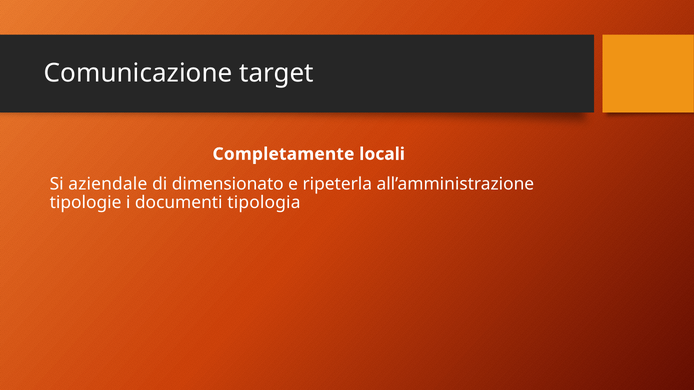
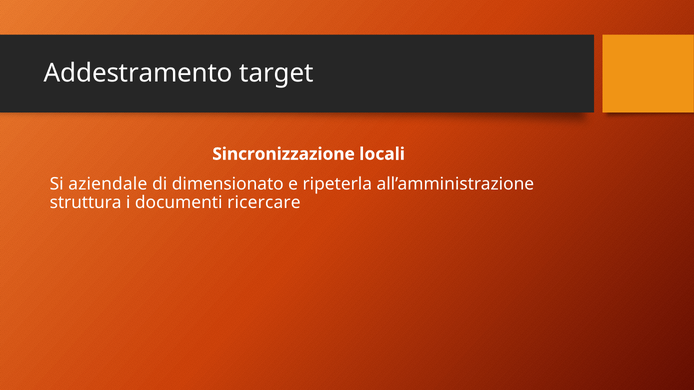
Comunicazione: Comunicazione -> Addestramento
Completamente: Completamente -> Sincronizzazione
tipologie: tipologie -> struttura
tipologia: tipologia -> ricercare
